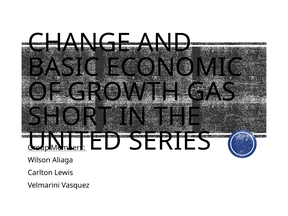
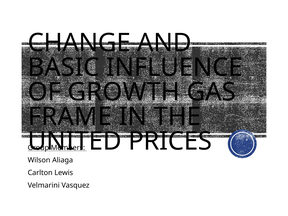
ECONOMIC: ECONOMIC -> INFLUENCE
SHORT: SHORT -> FRAME
SERIES: SERIES -> PRICES
